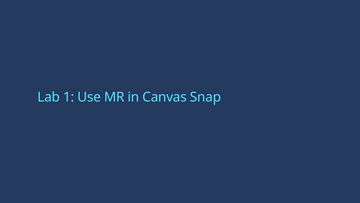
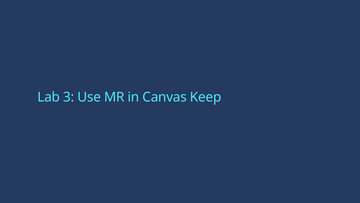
1: 1 -> 3
Snap: Snap -> Keep
